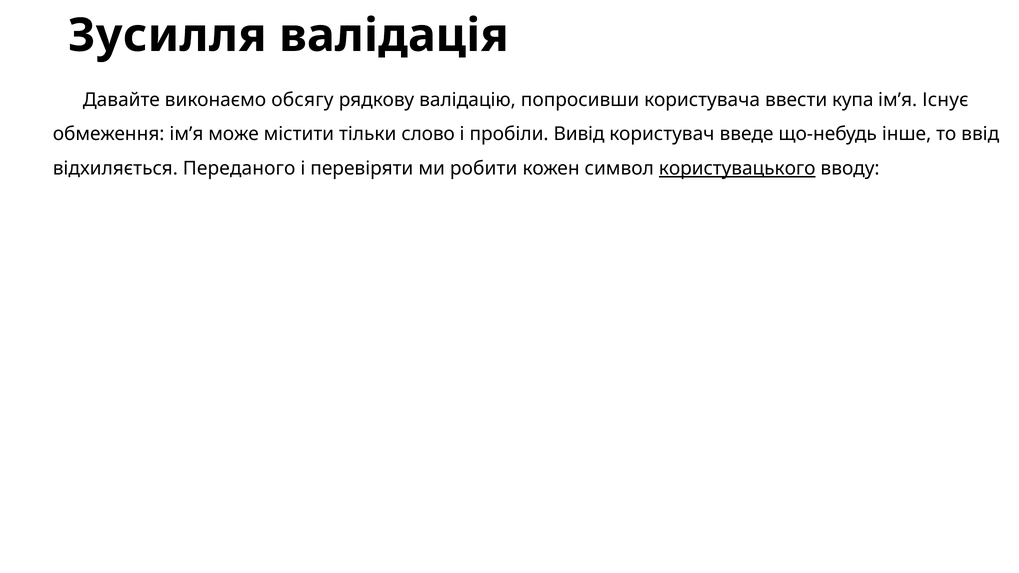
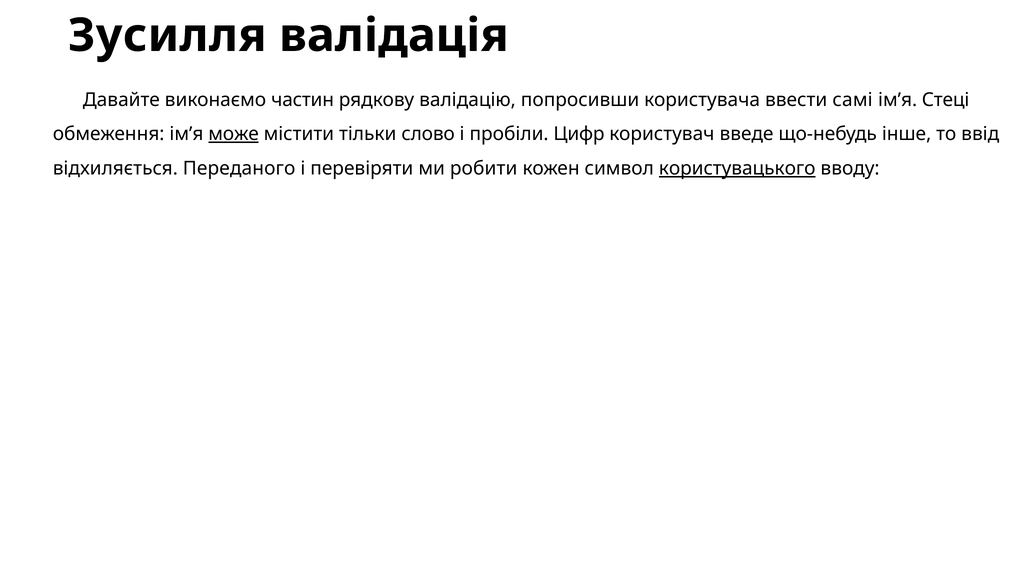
обсягу: обсягу -> частин
купа: купа -> самі
Існує: Існує -> Стеці
може underline: none -> present
Вивід: Вивід -> Цифр
